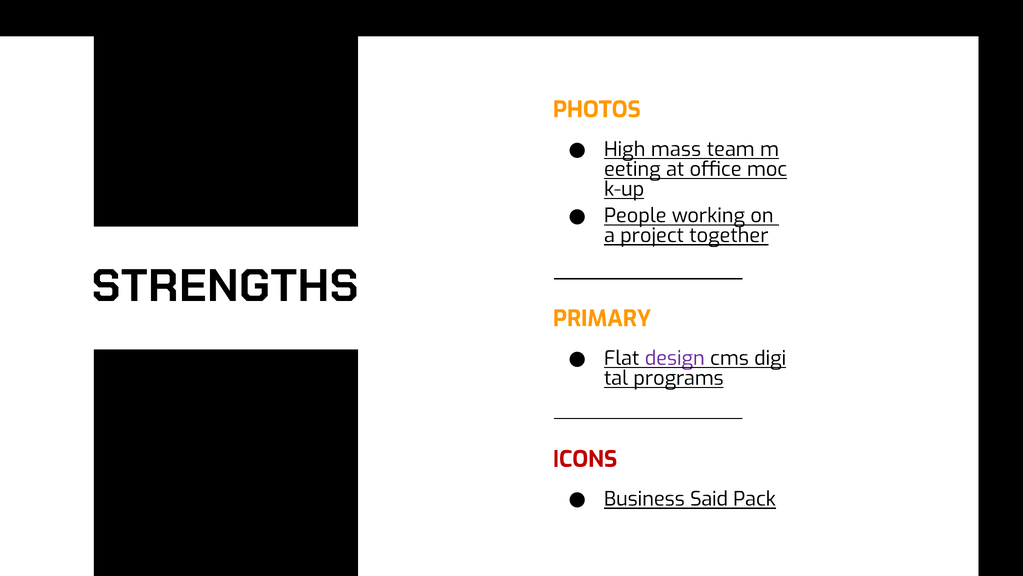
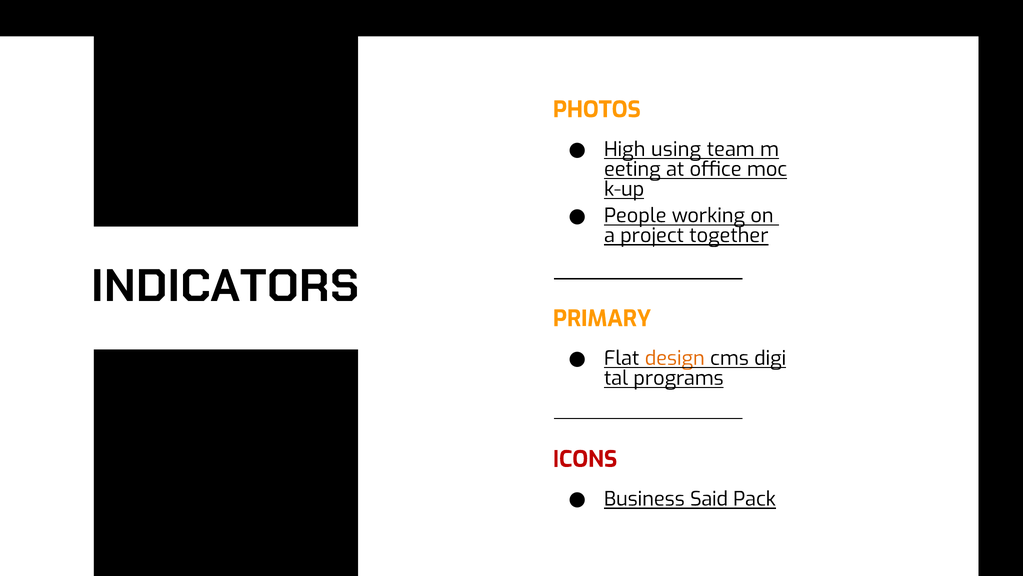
mass: mass -> using
STRENGTHS: STRENGTHS -> INDICATORS
design colour: purple -> orange
